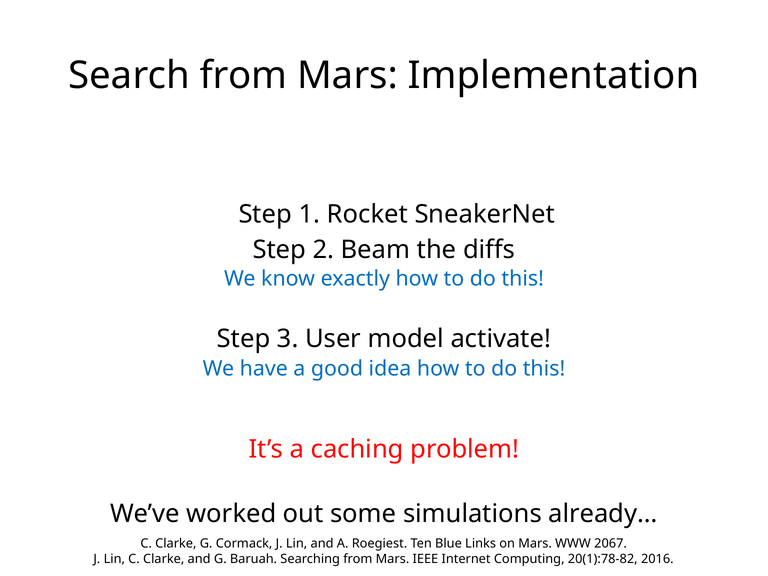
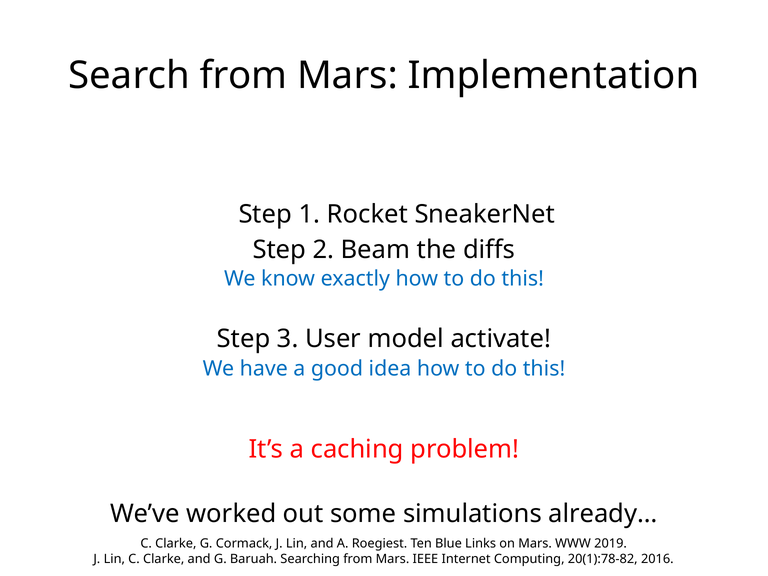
2067: 2067 -> 2019
